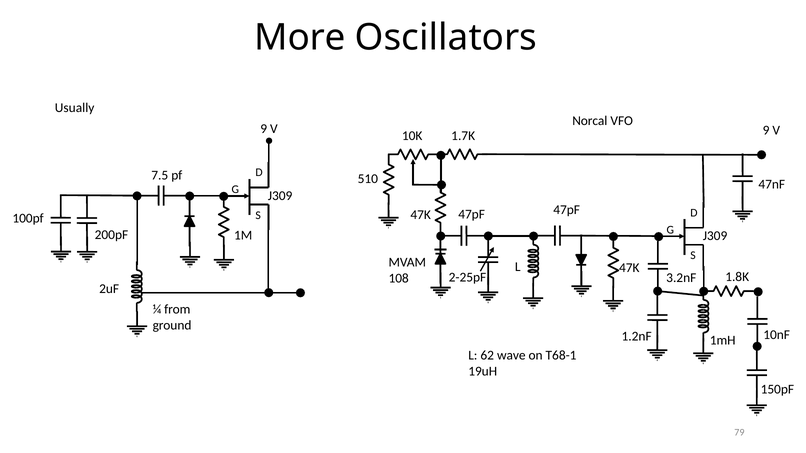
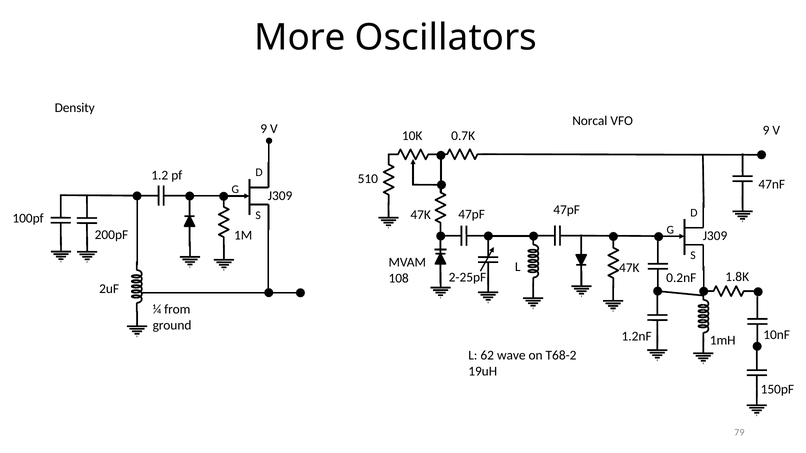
Usually: Usually -> Density
1.7K: 1.7K -> 0.7K
7.5: 7.5 -> 1.2
3.2nF: 3.2nF -> 0.2nF
T68-1: T68-1 -> T68-2
